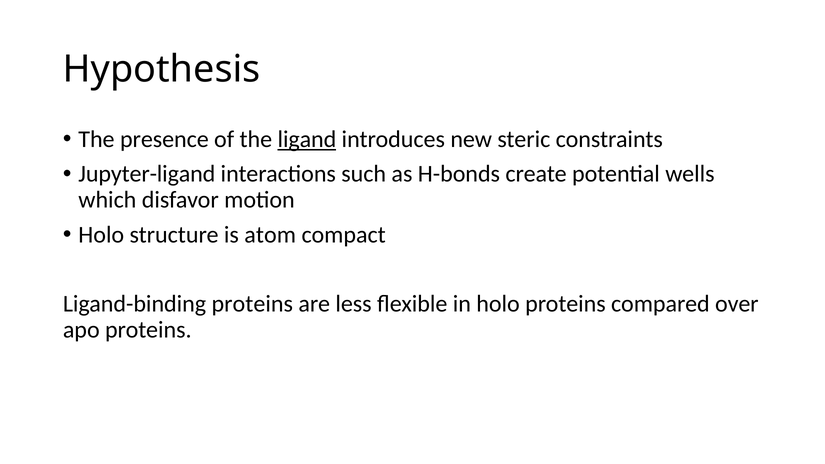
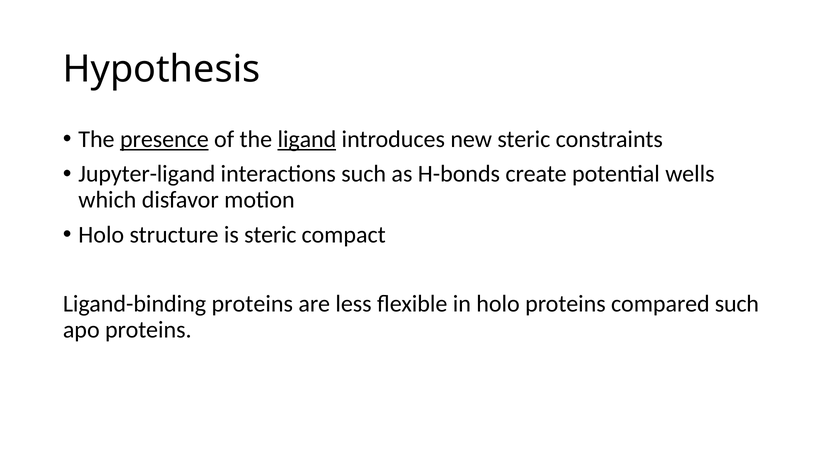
presence underline: none -> present
is atom: atom -> steric
compared over: over -> such
